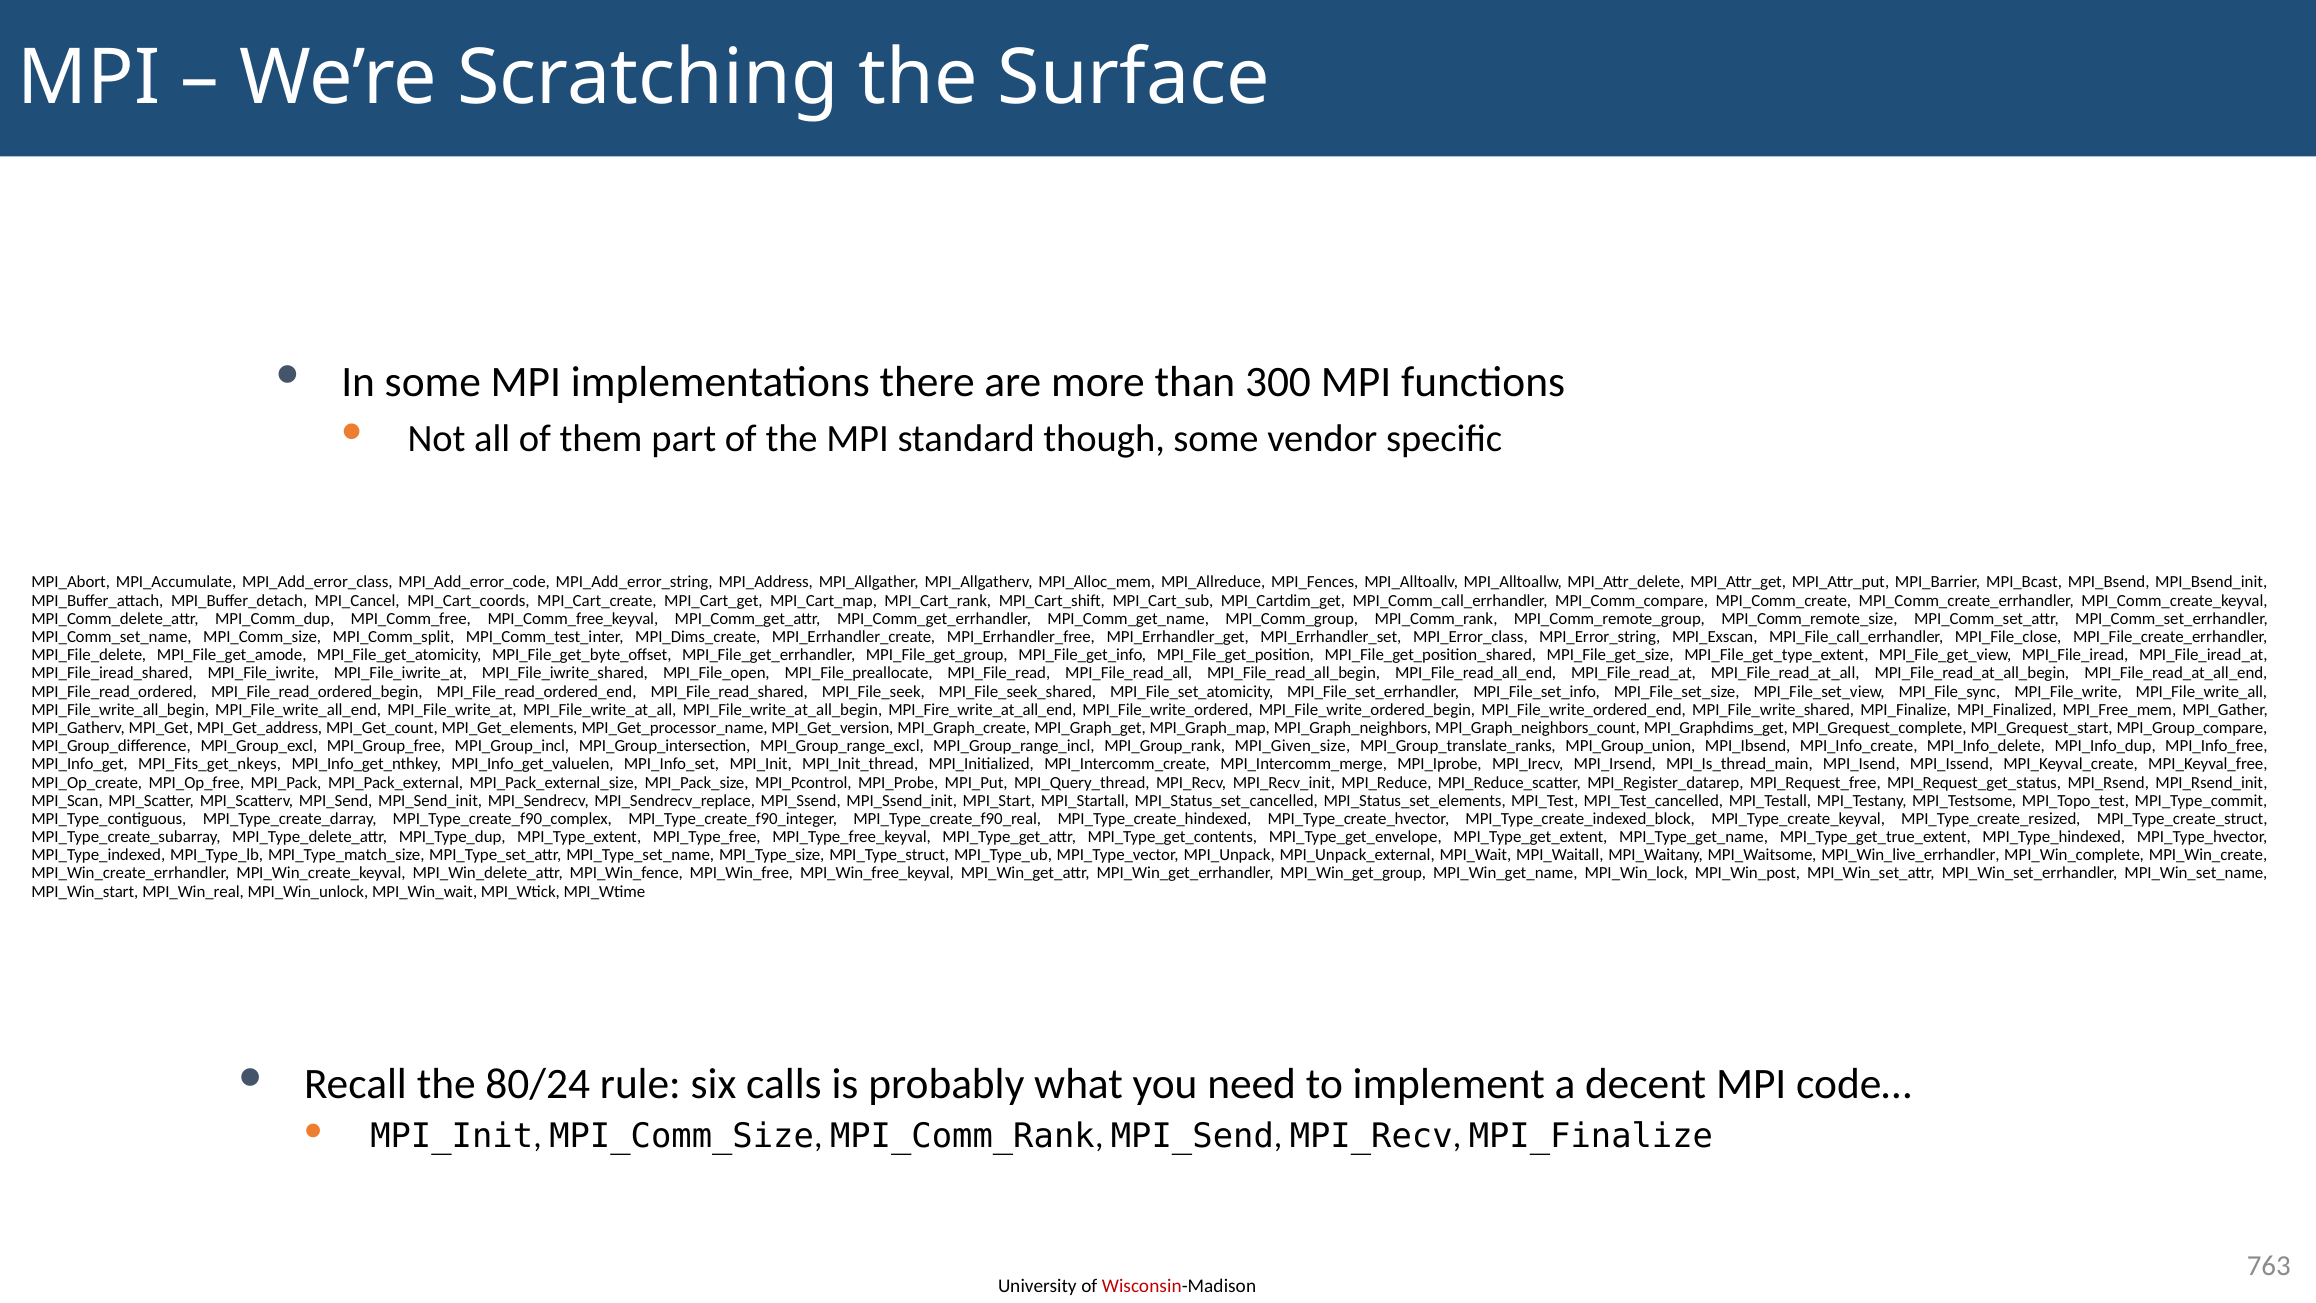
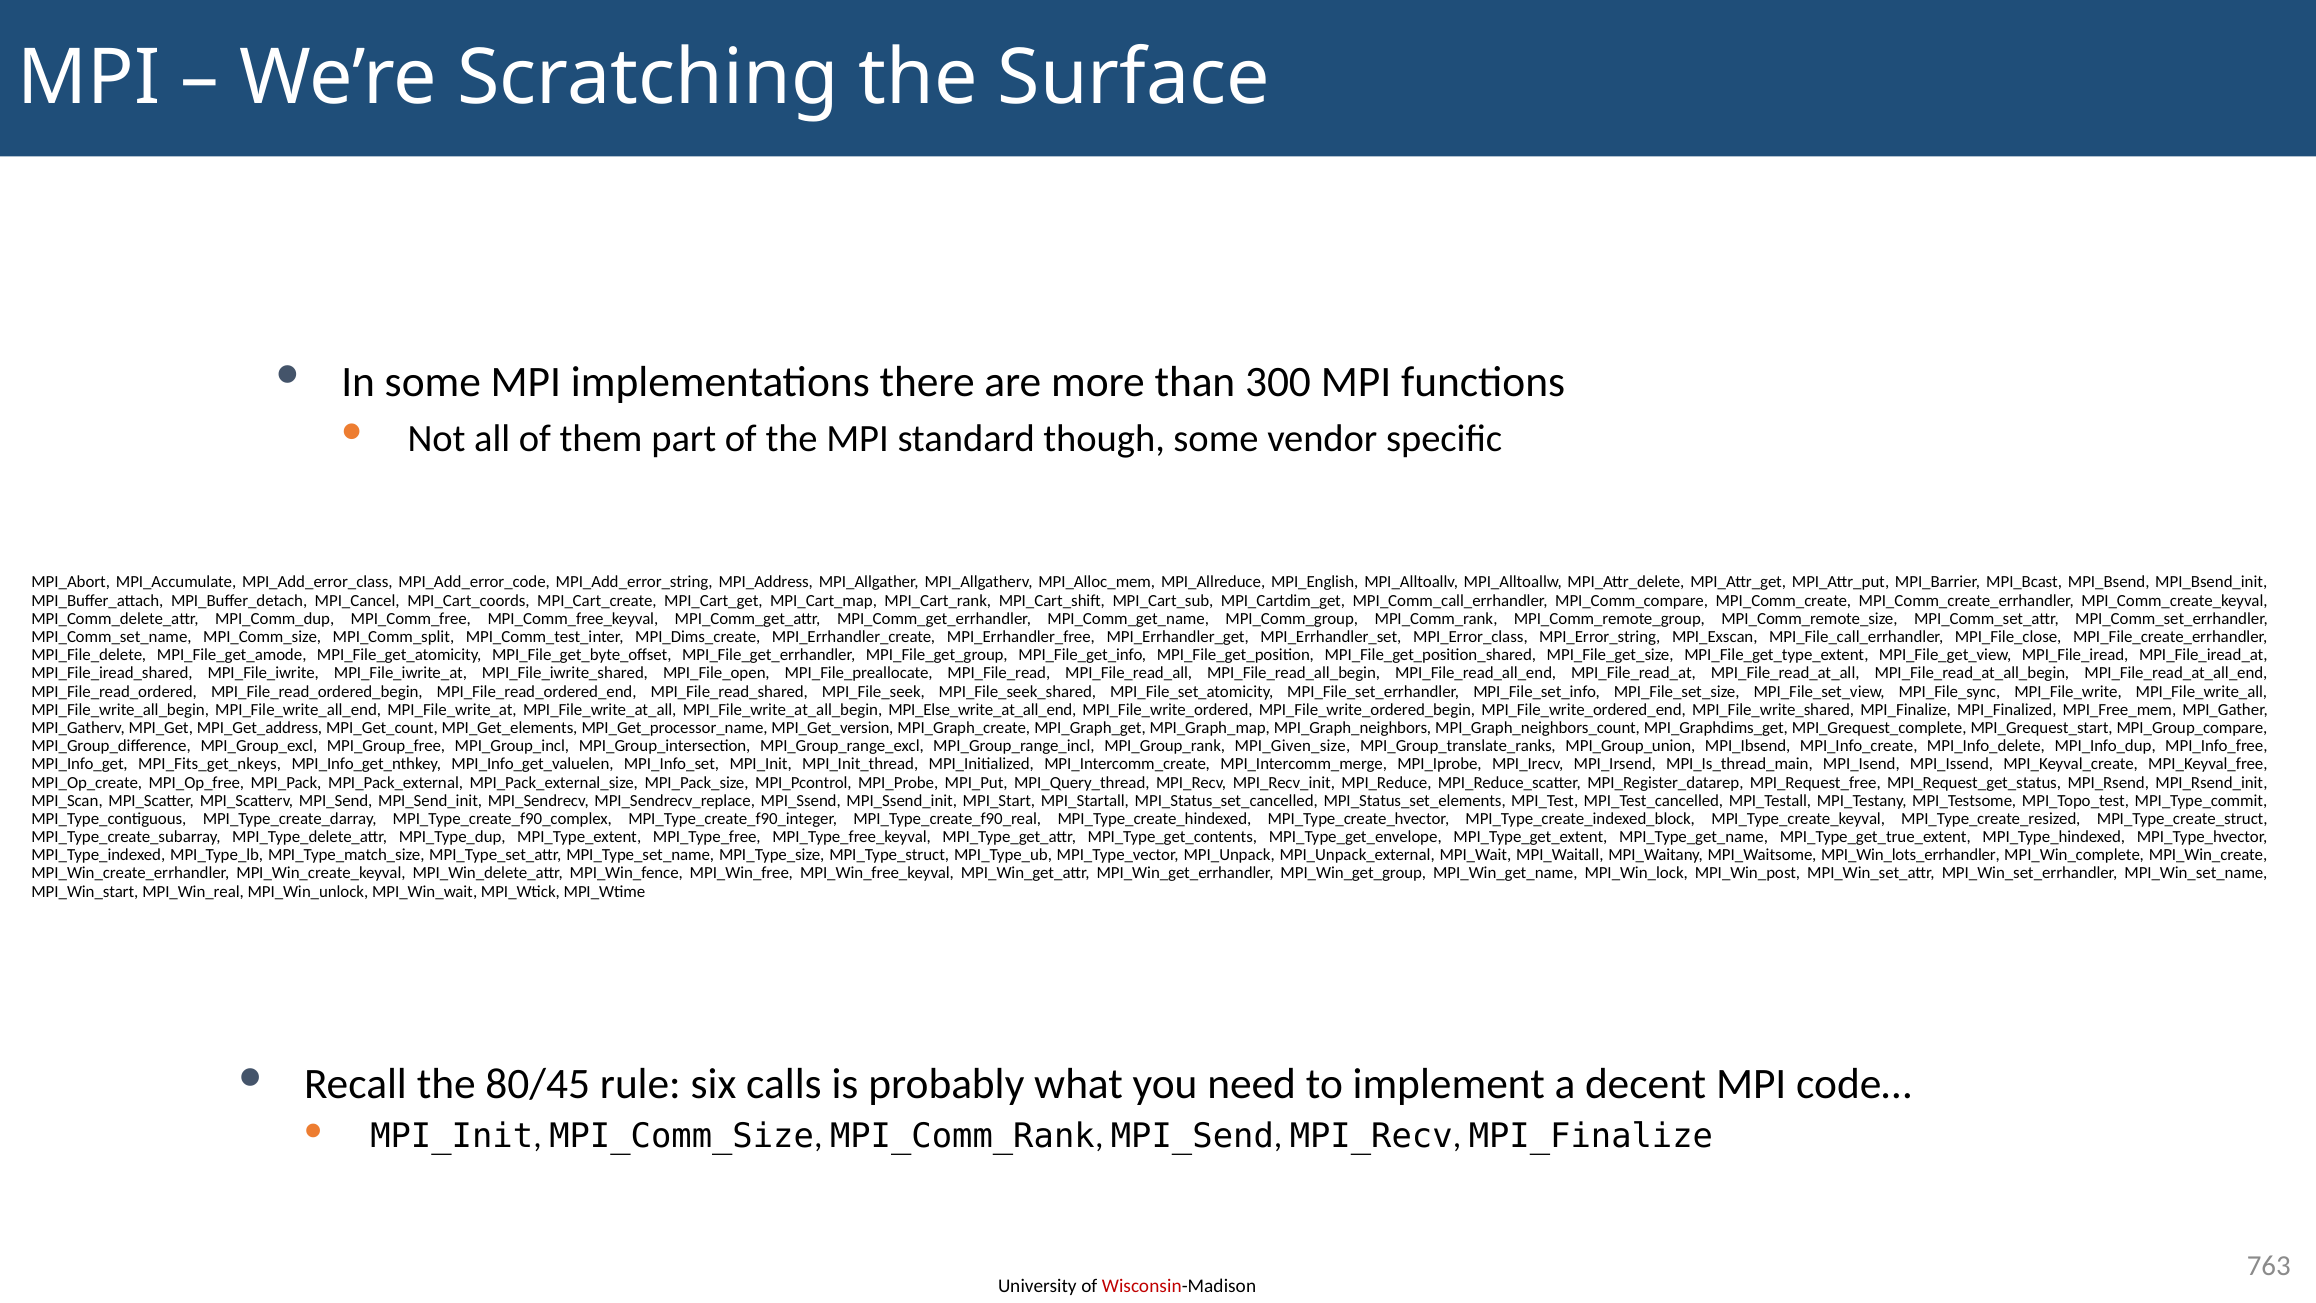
MPI_Fences: MPI_Fences -> MPI_English
MPI_Fire_write_at_all_end: MPI_Fire_write_at_all_end -> MPI_Else_write_at_all_end
MPI_Win_live_errhandler: MPI_Win_live_errhandler -> MPI_Win_lots_errhandler
80/24: 80/24 -> 80/45
